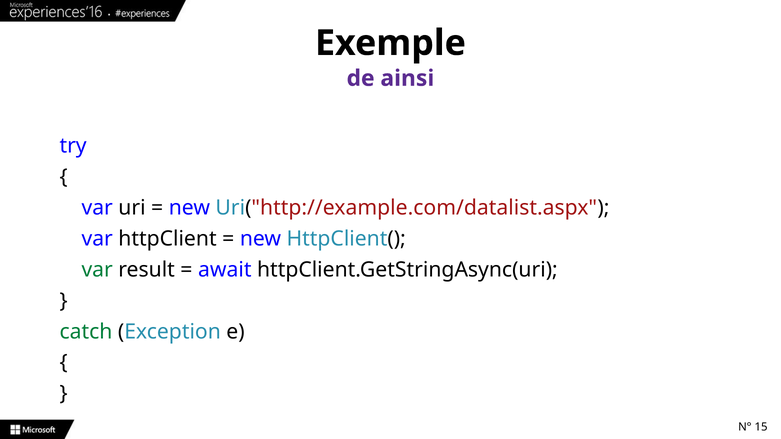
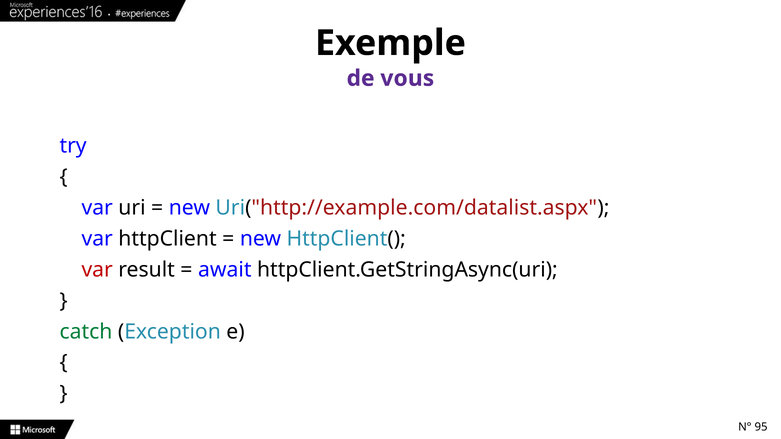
ainsi: ainsi -> vous
var at (97, 270) colour: green -> red
15: 15 -> 95
